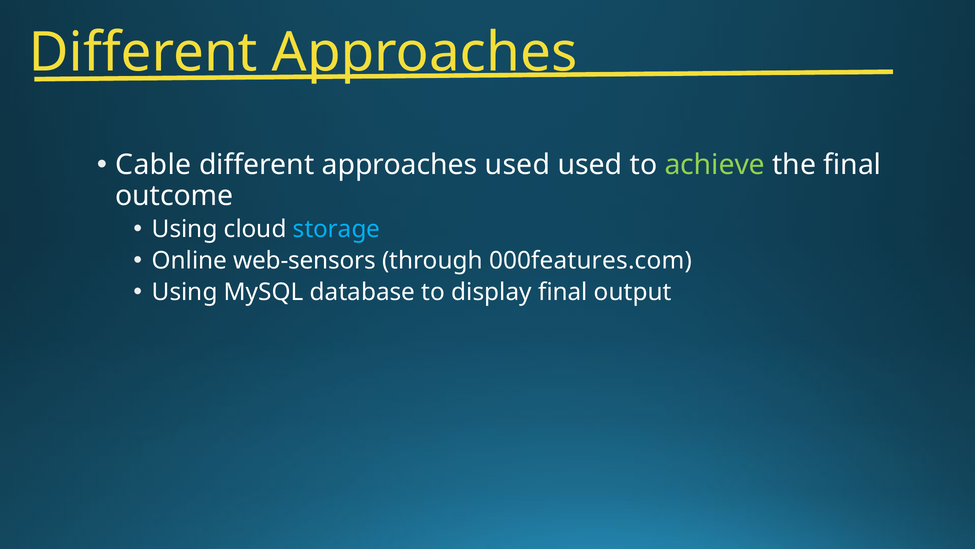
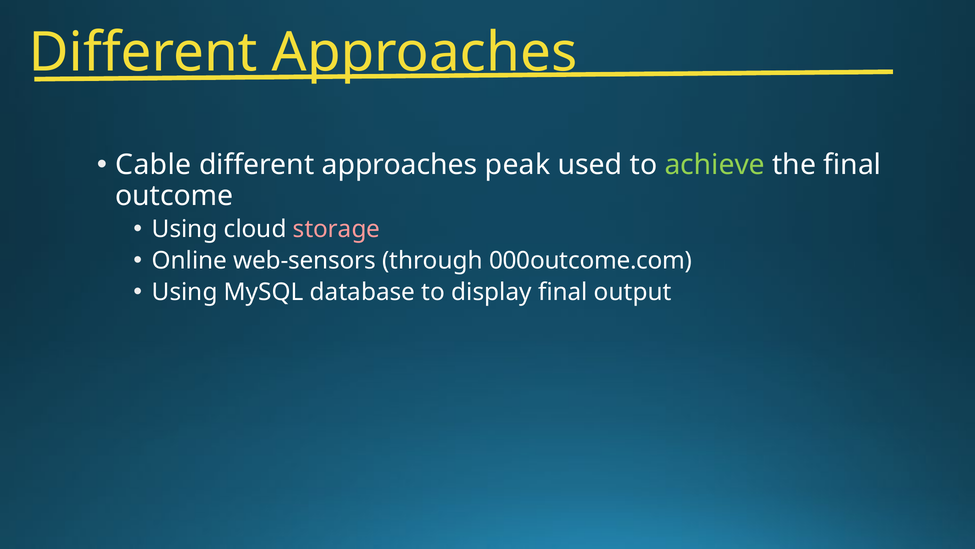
approaches used: used -> peak
storage colour: light blue -> pink
000features.com: 000features.com -> 000outcome.com
